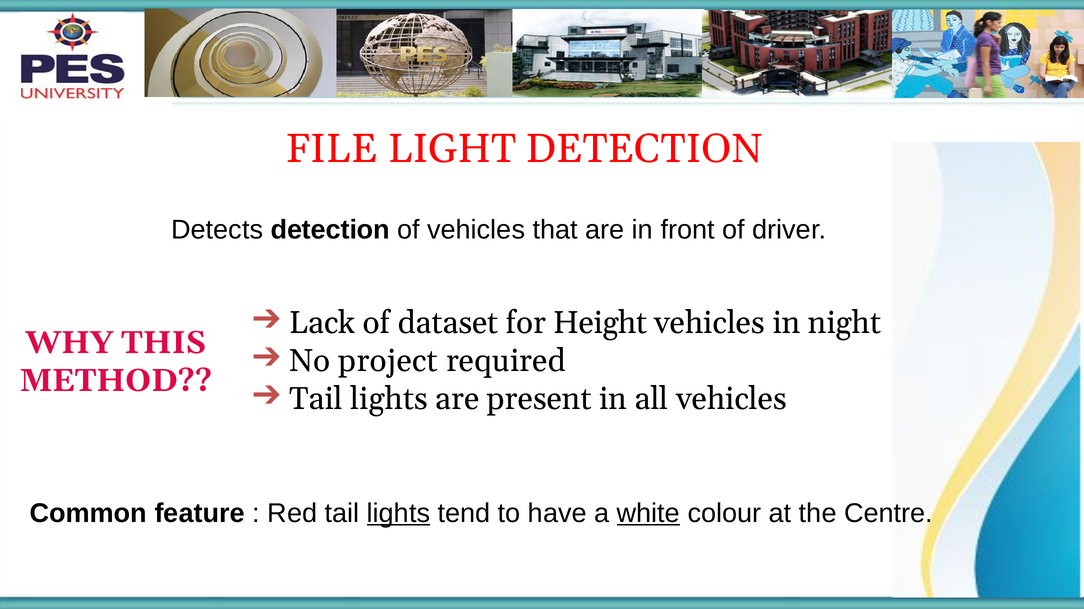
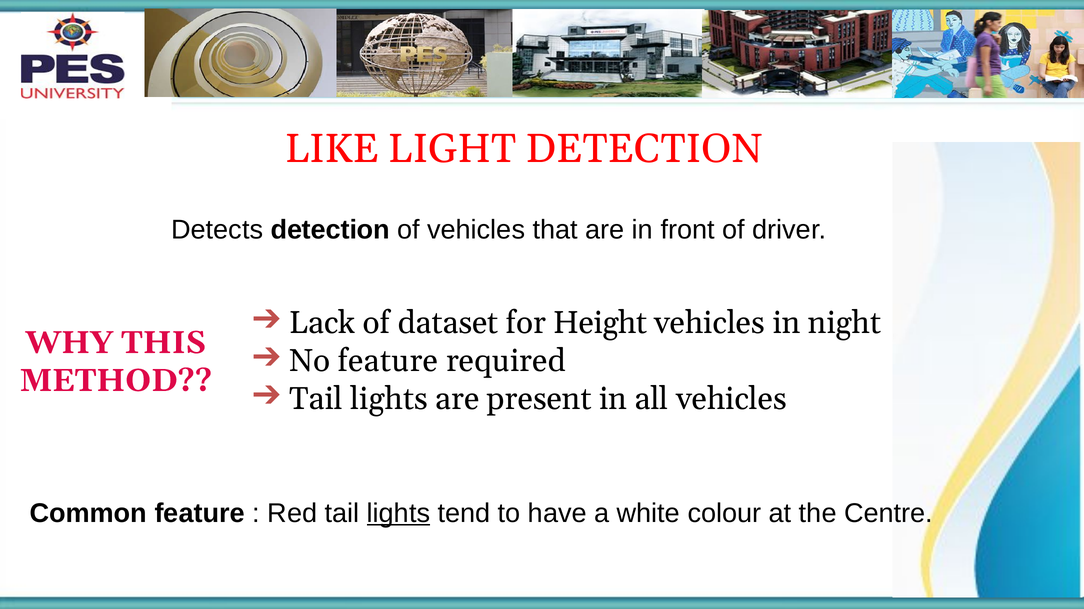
FILE: FILE -> LIKE
No project: project -> feature
white underline: present -> none
